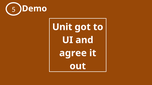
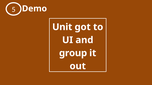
agree: agree -> group
